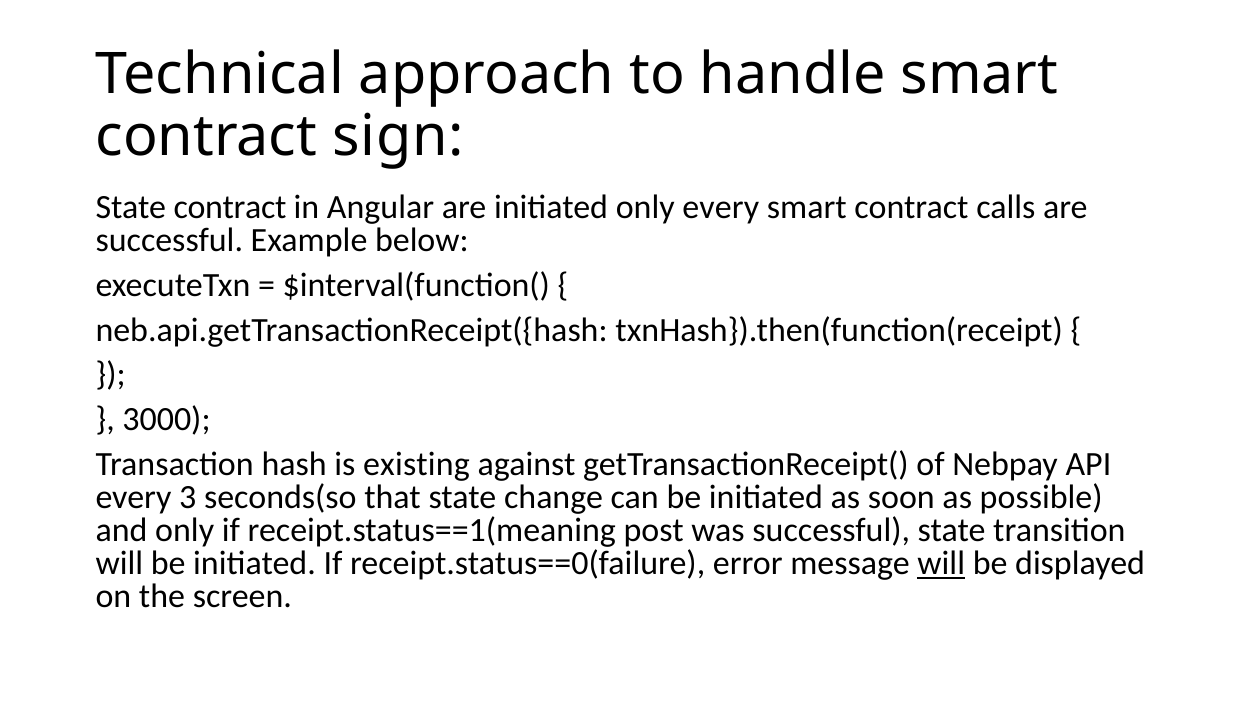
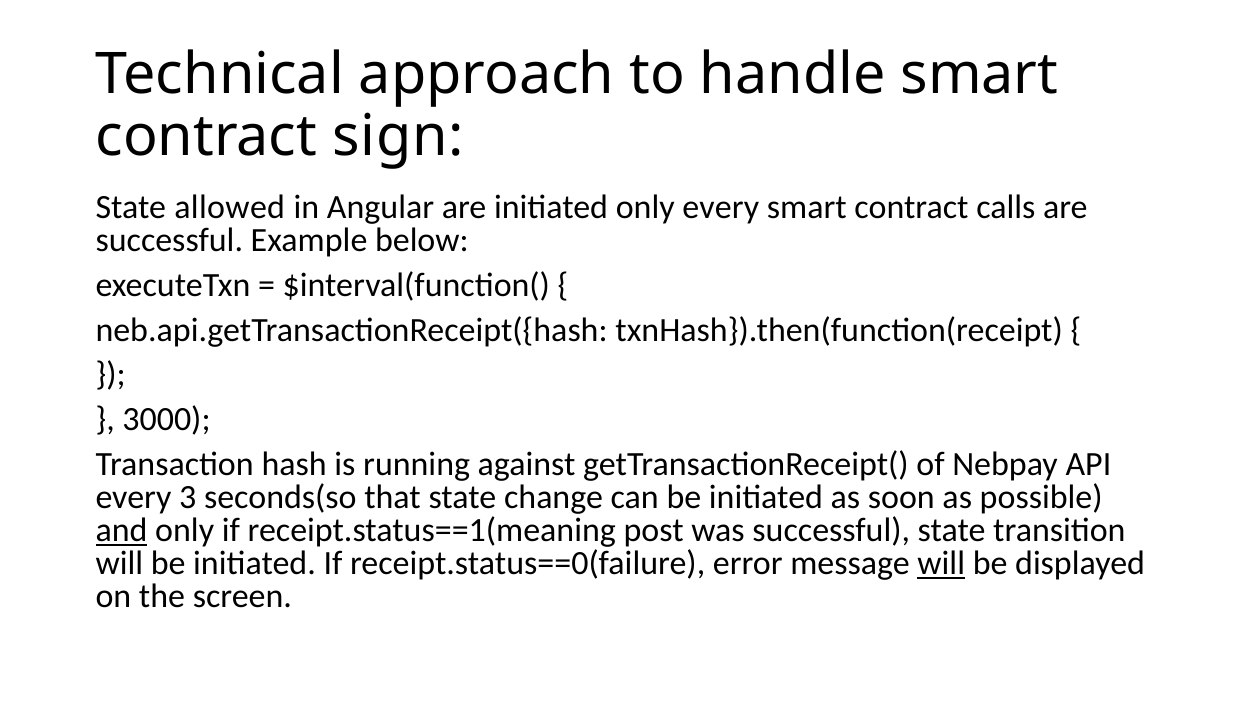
State contract: contract -> allowed
existing: existing -> running
and underline: none -> present
